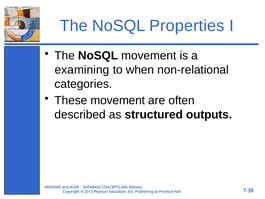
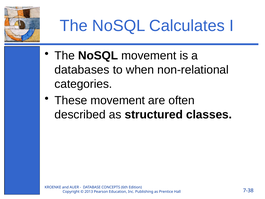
Properties: Properties -> Calculates
examining: examining -> databases
outputs: outputs -> classes
